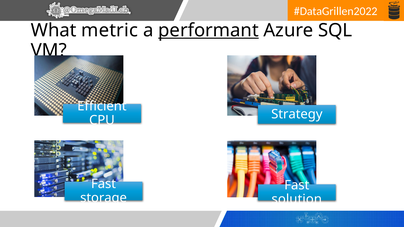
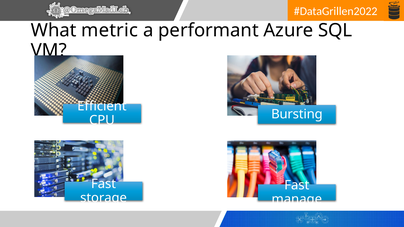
performant underline: present -> none
Strategy: Strategy -> Bursting
solution: solution -> manage
